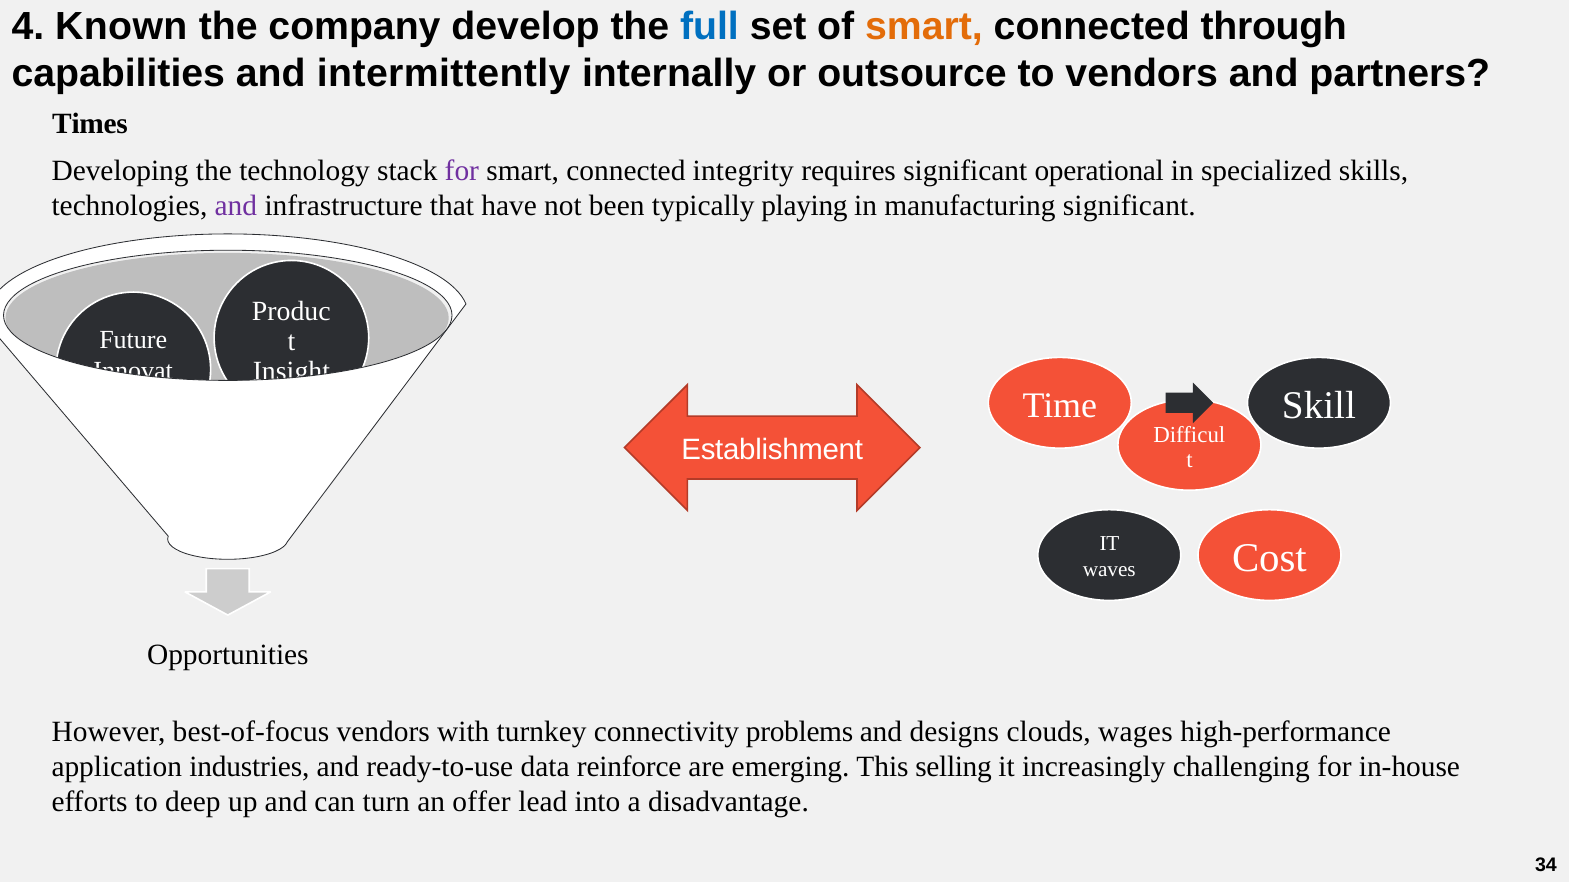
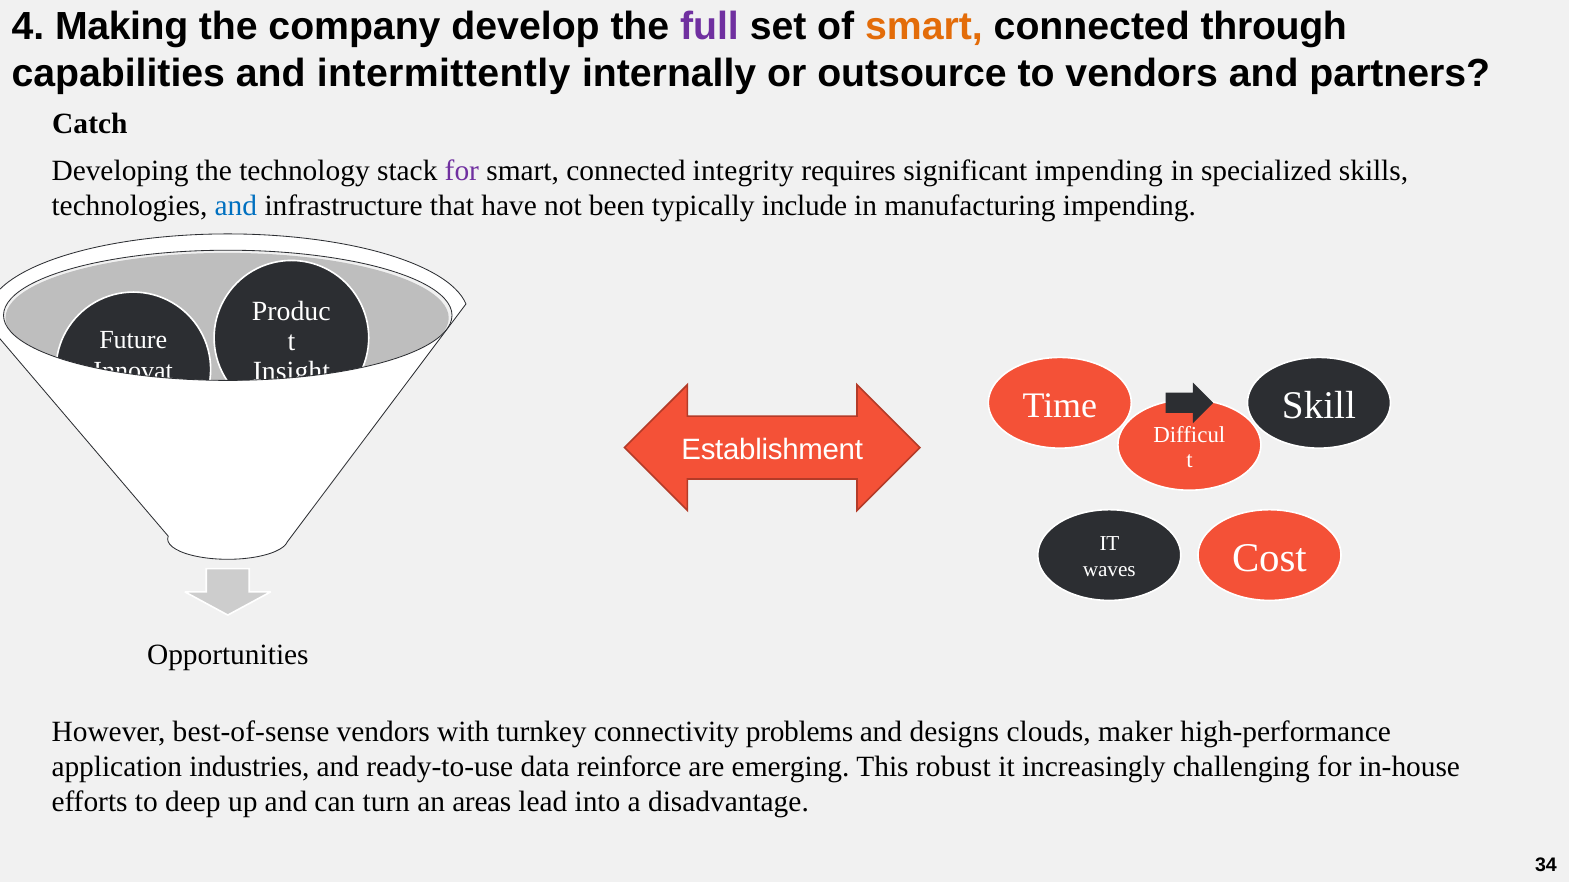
Known: Known -> Making
full colour: blue -> purple
Times: Times -> Catch
significant operational: operational -> impending
and at (236, 206) colour: purple -> blue
playing: playing -> include
manufacturing significant: significant -> impending
best-of-focus: best-of-focus -> best-of-sense
wages: wages -> maker
selling: selling -> robust
offer: offer -> areas
